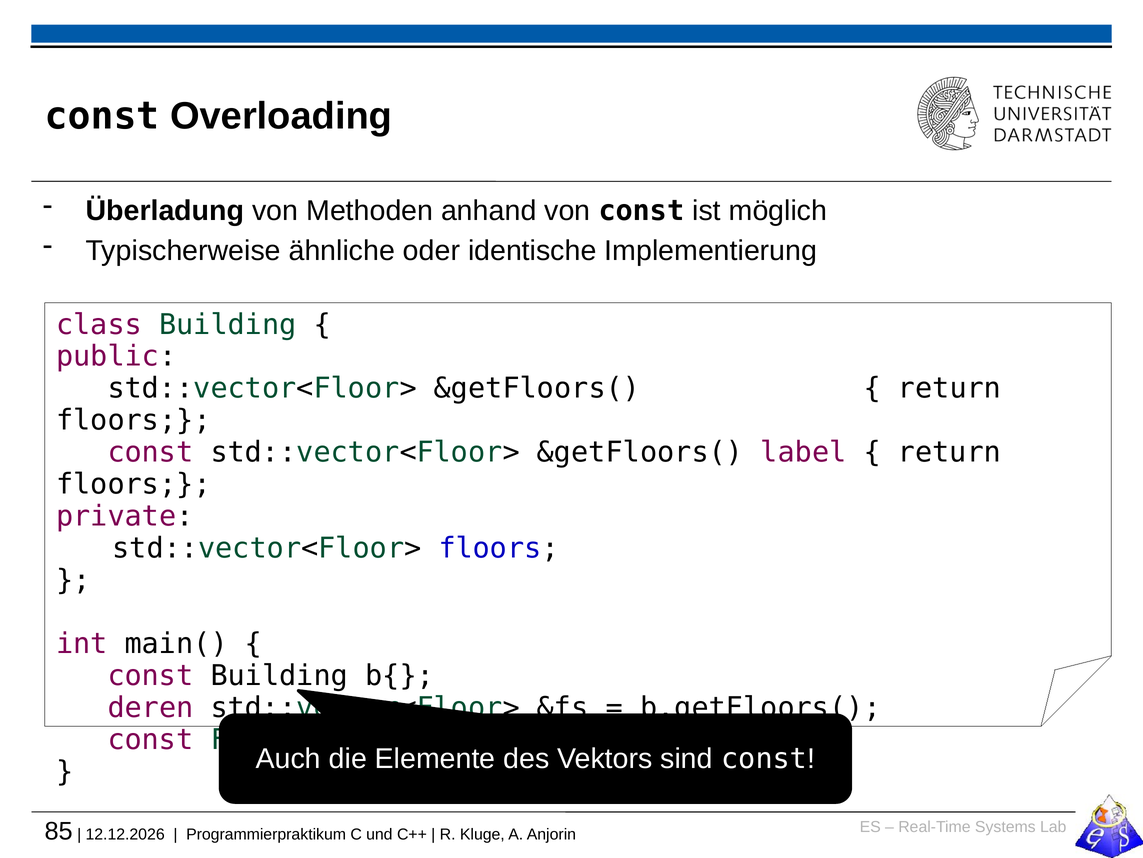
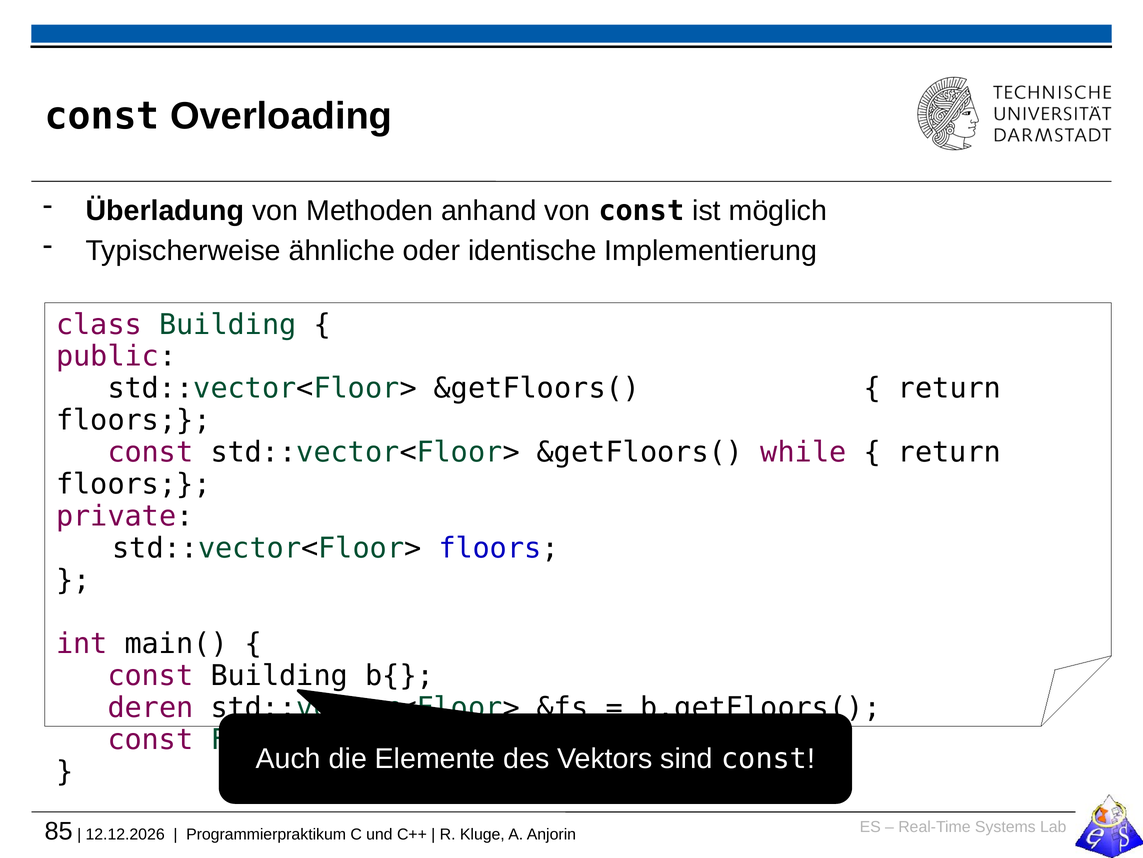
label: label -> while
